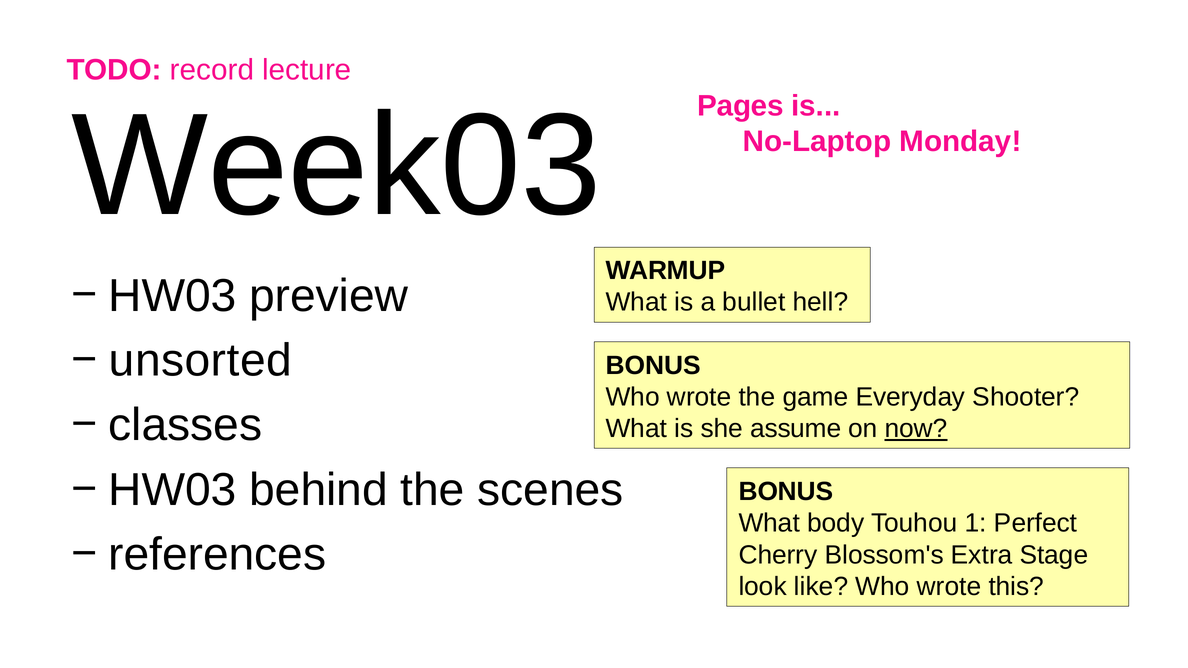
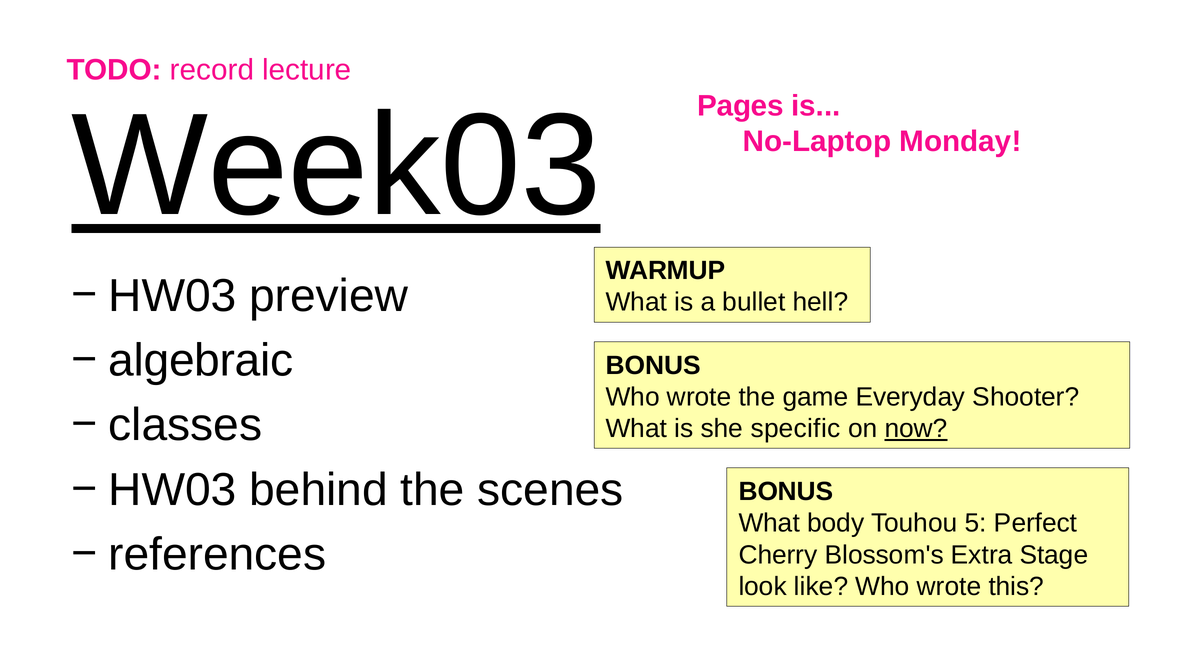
Week03 underline: none -> present
unsorted: unsorted -> algebraic
assume: assume -> specific
1: 1 -> 5
